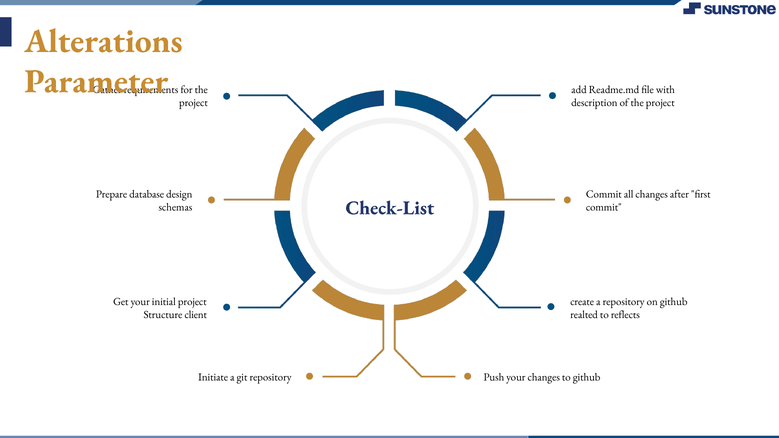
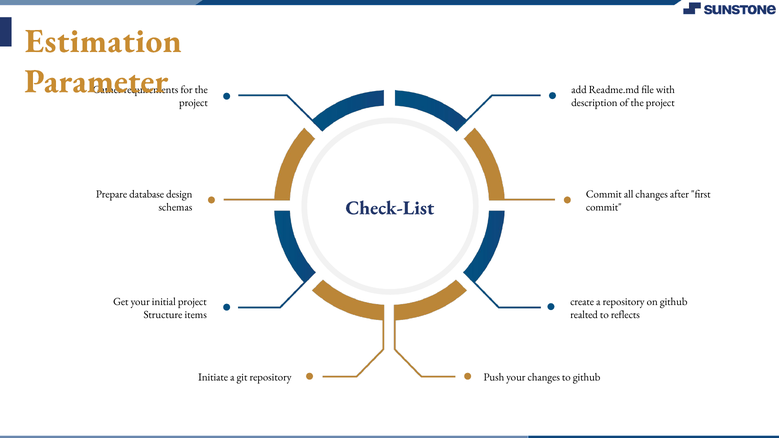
Alterations: Alterations -> Estimation
client: client -> items
